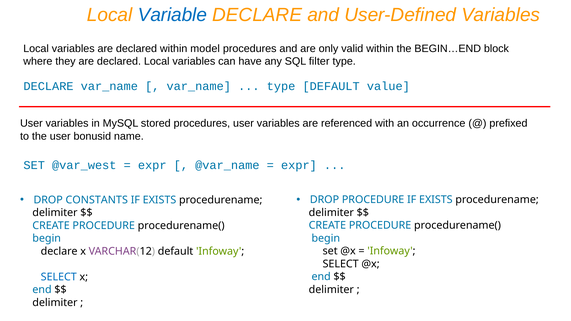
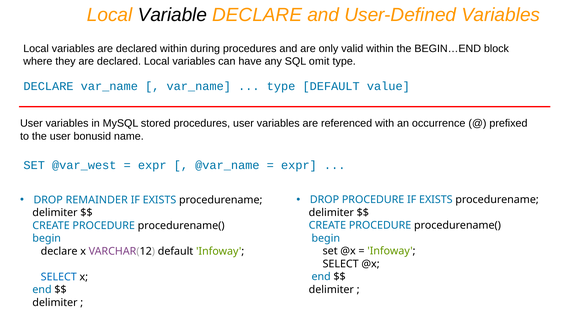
Variable colour: blue -> black
model: model -> during
filter: filter -> omit
CONSTANTS: CONSTANTS -> REMAINDER
